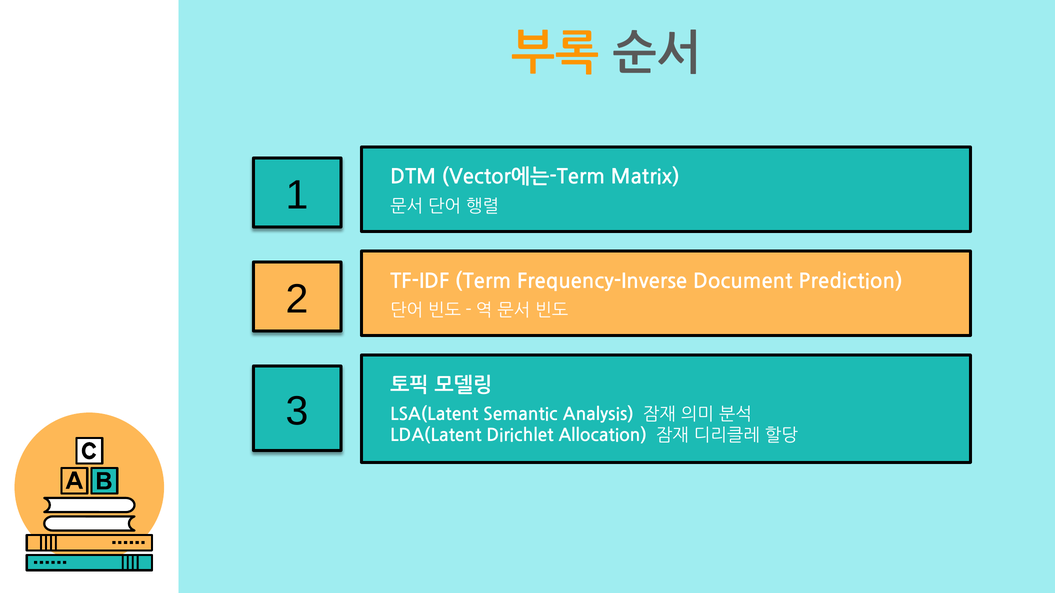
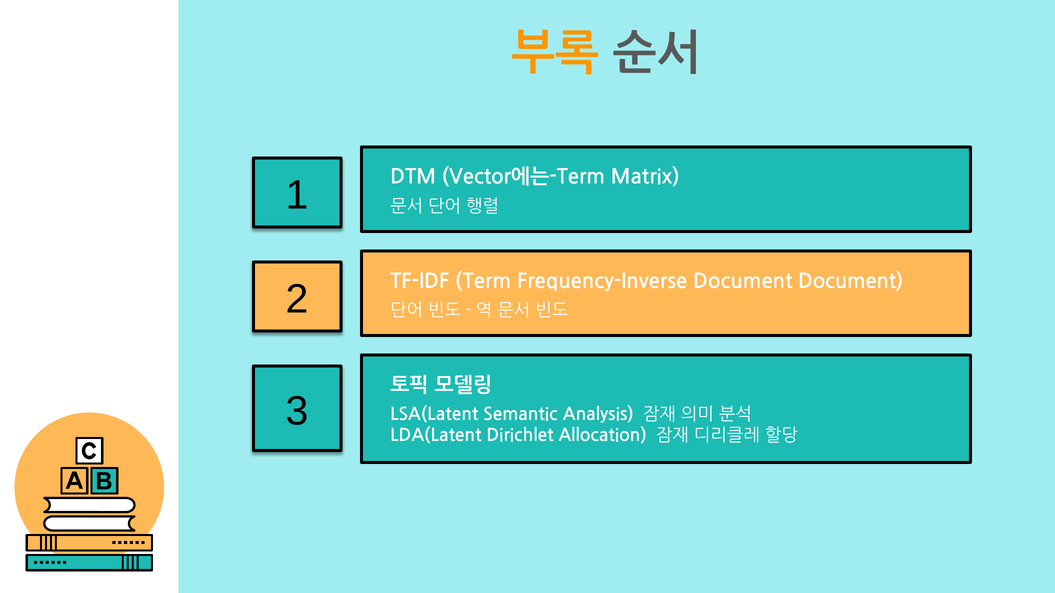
Document Prediction: Prediction -> Document
